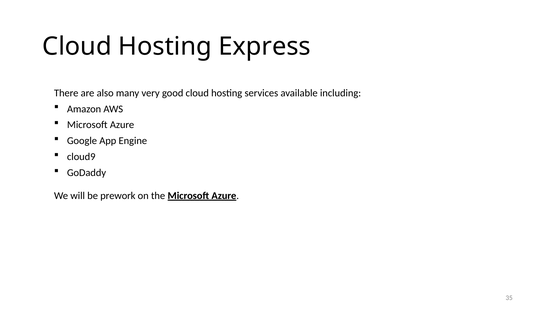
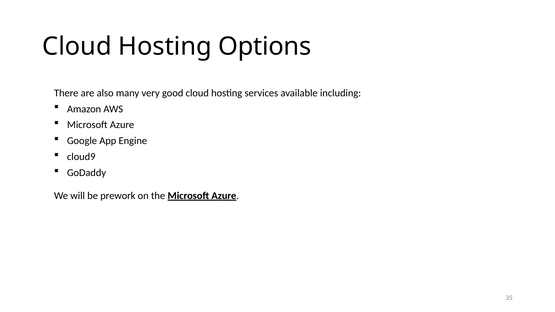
Express: Express -> Options
